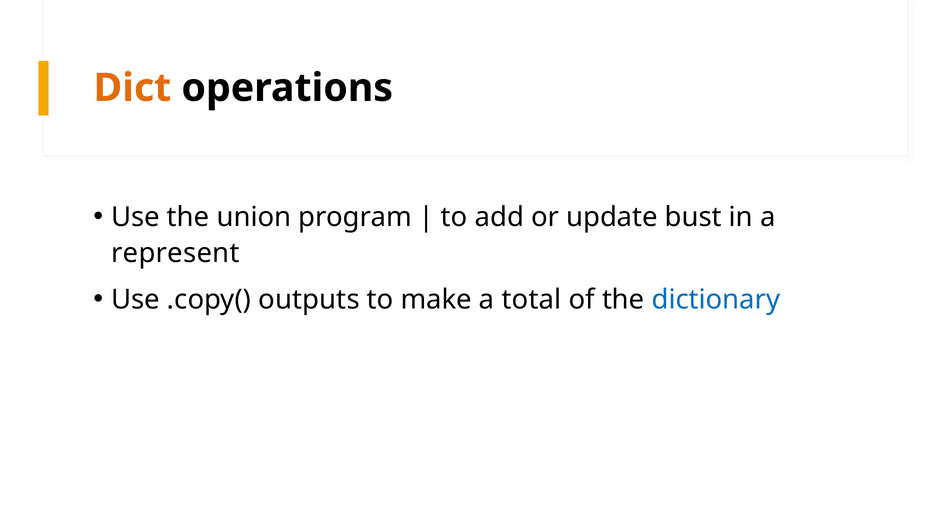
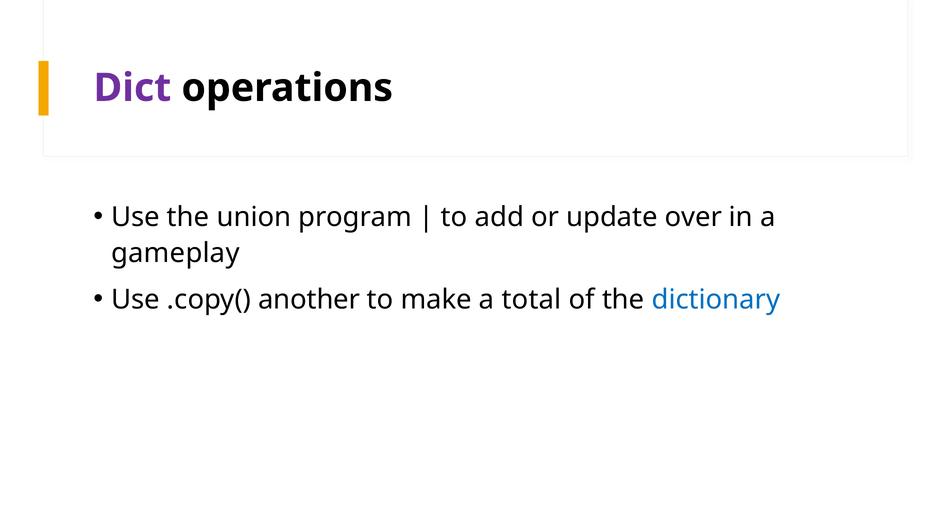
Dict colour: orange -> purple
bust: bust -> over
represent: represent -> gameplay
outputs: outputs -> another
